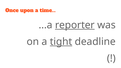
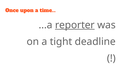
tight underline: present -> none
